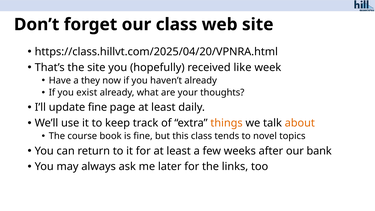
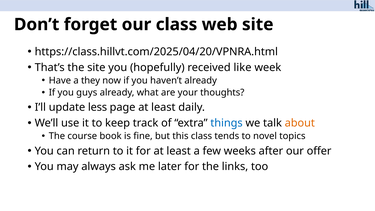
exist: exist -> guys
update fine: fine -> less
things colour: orange -> blue
bank: bank -> offer
